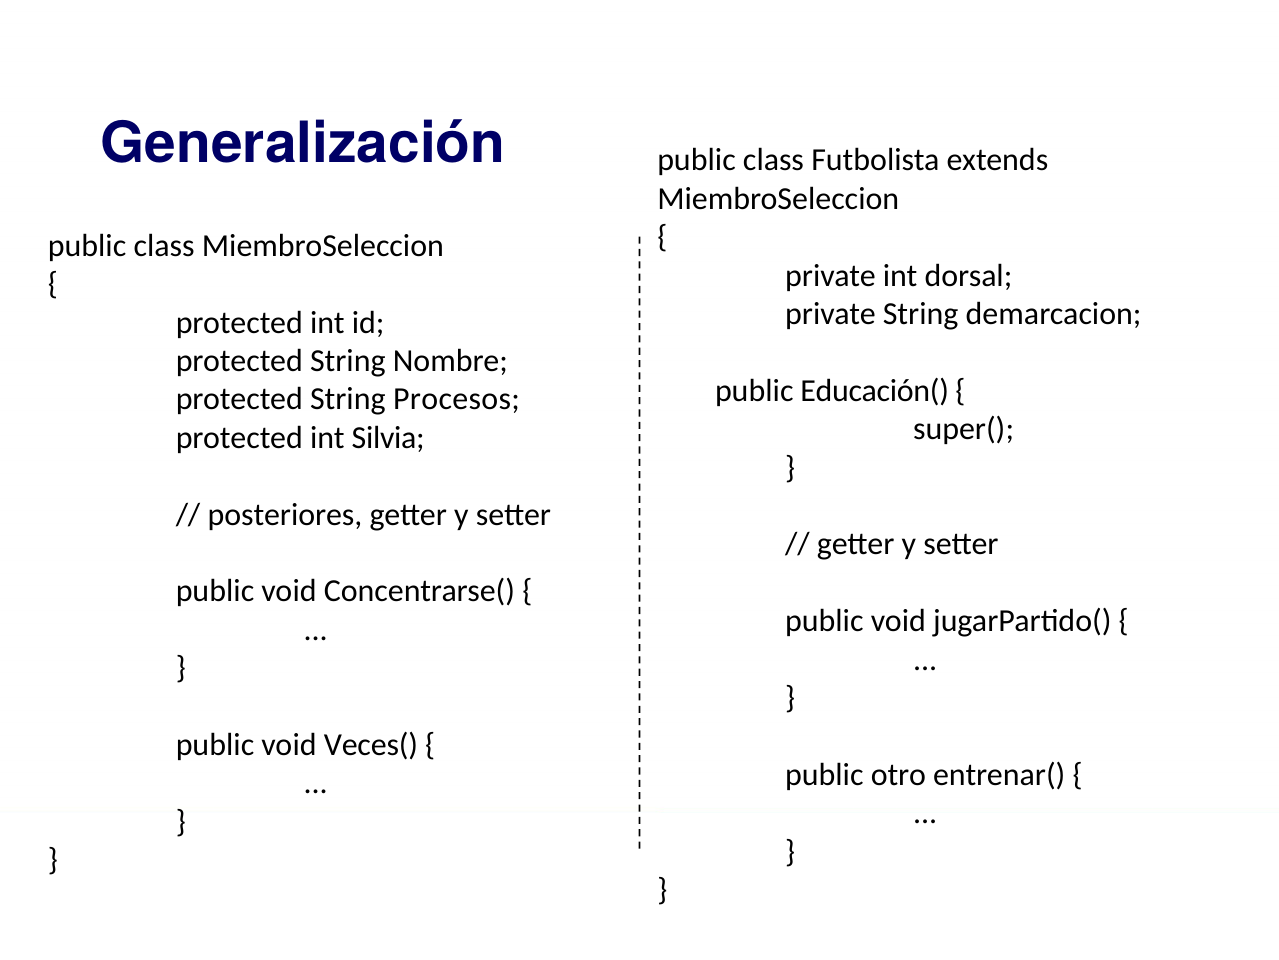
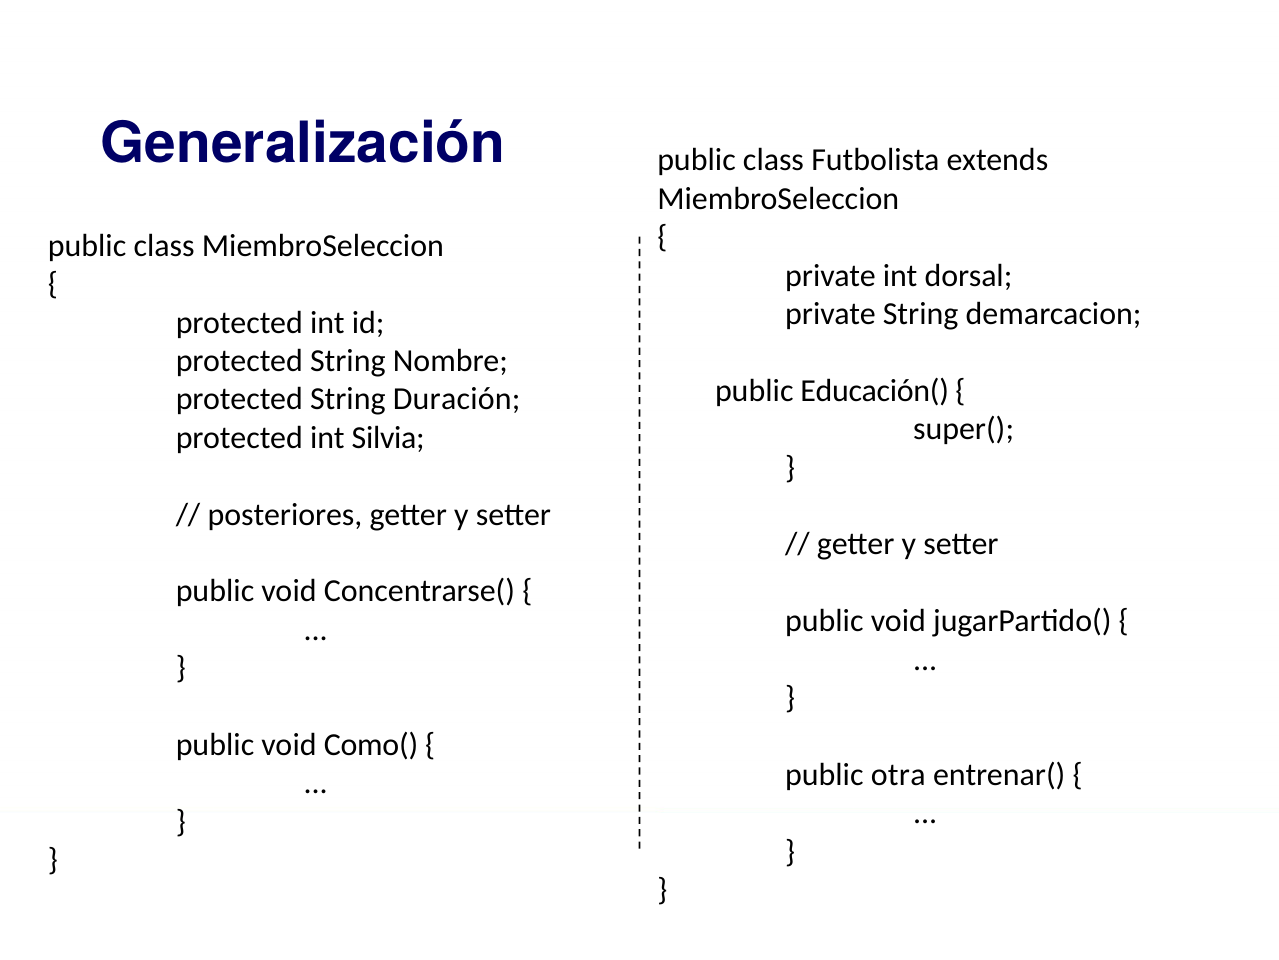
Procesos: Procesos -> Duración
Veces(: Veces( -> Como(
otro: otro -> otra
